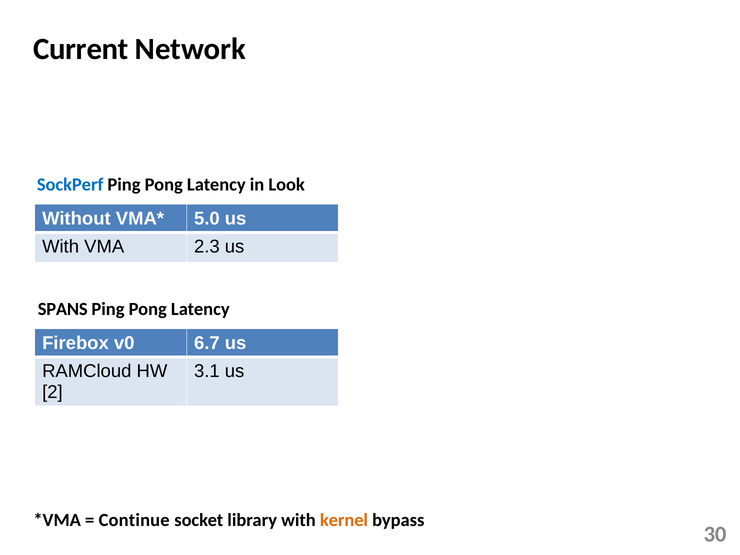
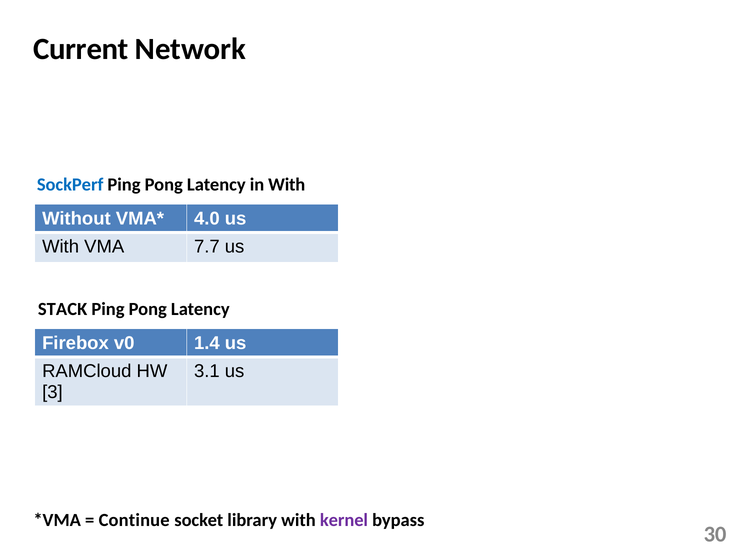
in Look: Look -> With
5.0: 5.0 -> 4.0
2.3: 2.3 -> 7.7
SPANS: SPANS -> STACK
6.7: 6.7 -> 1.4
2: 2 -> 3
kernel colour: orange -> purple
